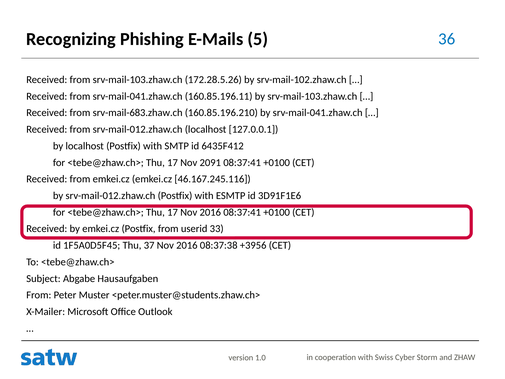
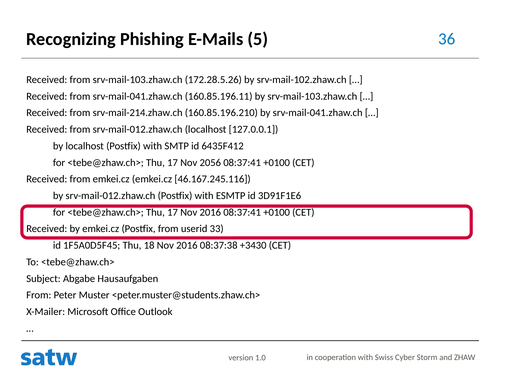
srv-mail-683.zhaw.ch: srv-mail-683.zhaw.ch -> srv-mail-214.zhaw.ch
2091: 2091 -> 2056
37: 37 -> 18
+3956: +3956 -> +3430
